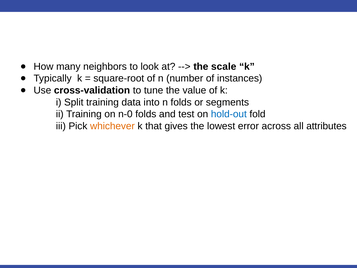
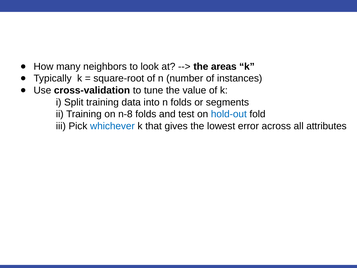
scale: scale -> areas
n-0: n-0 -> n-8
whichever colour: orange -> blue
